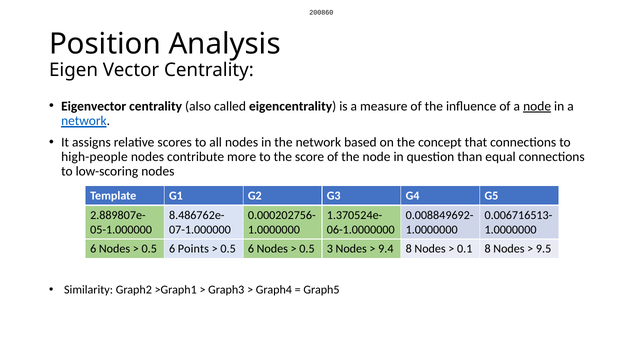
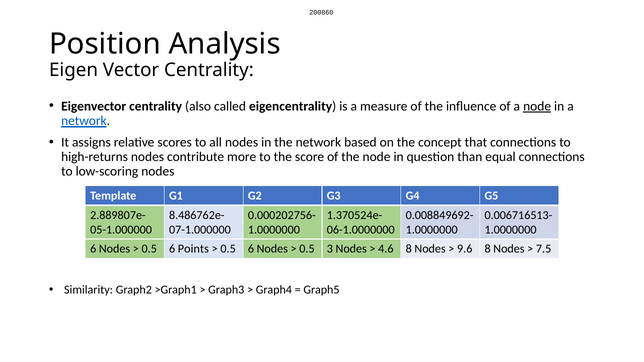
high-people: high-people -> high-returns
9.4: 9.4 -> 4.6
0.1: 0.1 -> 9.6
9.5: 9.5 -> 7.5
